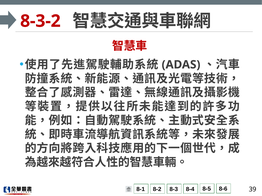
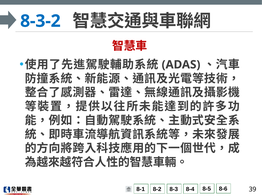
8-3-2 colour: red -> blue
